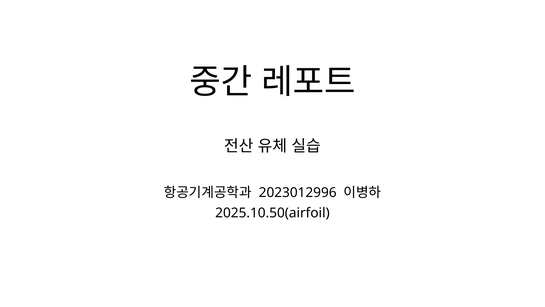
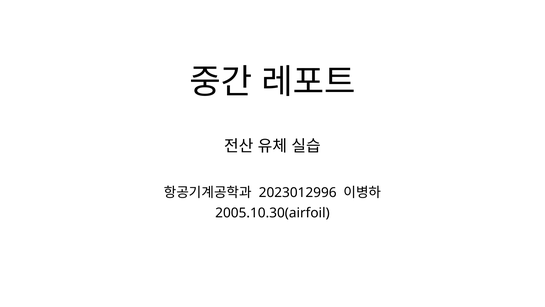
2025.10.50(airfoil: 2025.10.50(airfoil -> 2005.10.30(airfoil
